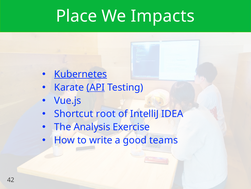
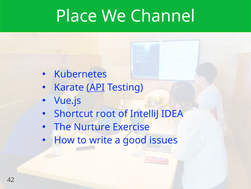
Impacts: Impacts -> Channel
Kubernetes underline: present -> none
Analysis: Analysis -> Nurture
teams: teams -> issues
